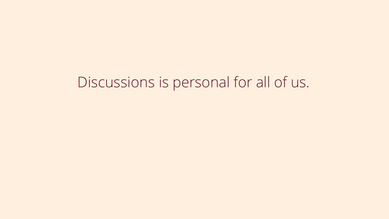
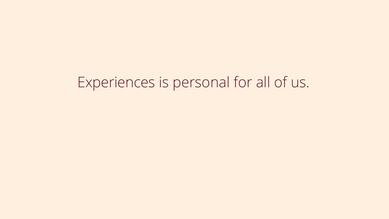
Discussions: Discussions -> Experiences
